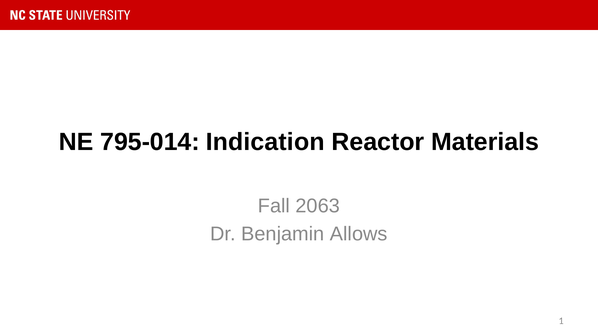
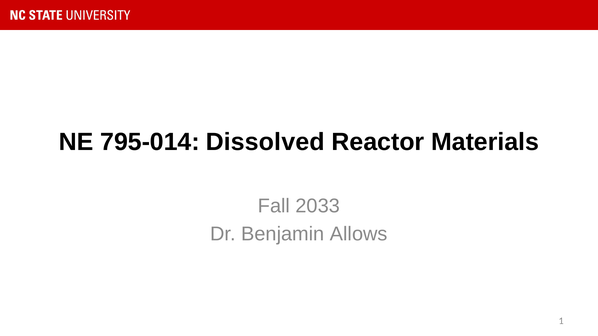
Indication: Indication -> Dissolved
2063: 2063 -> 2033
